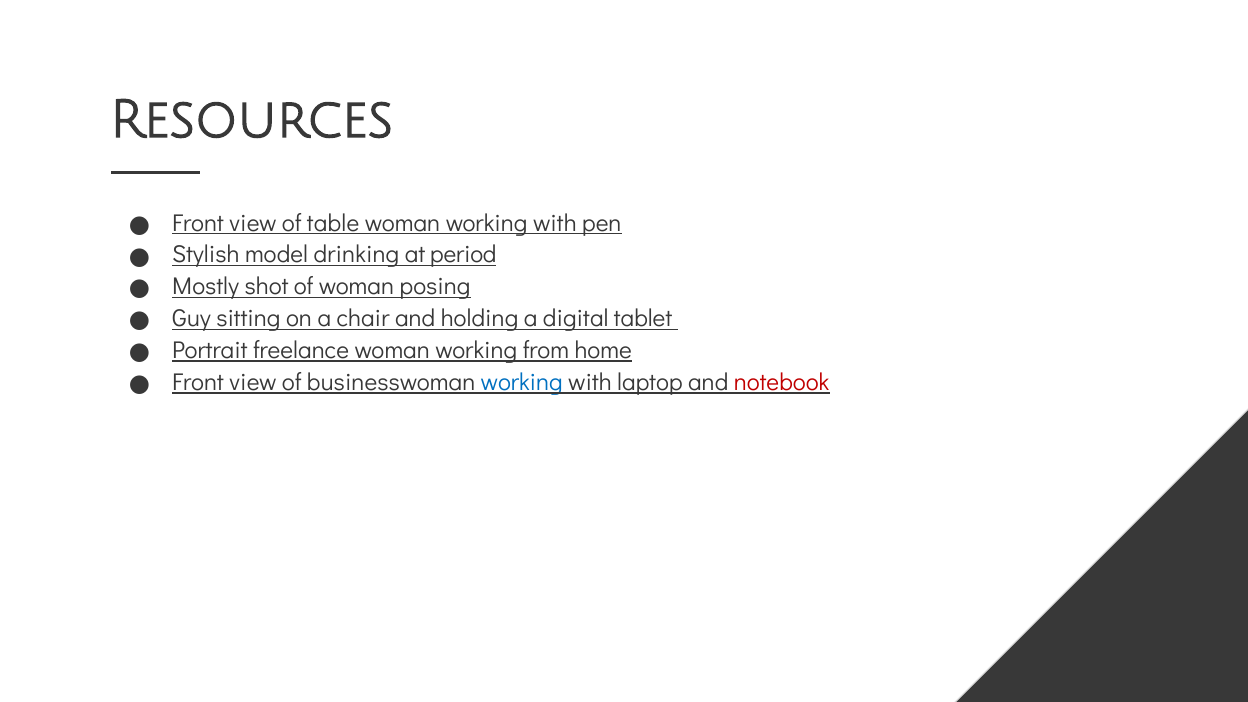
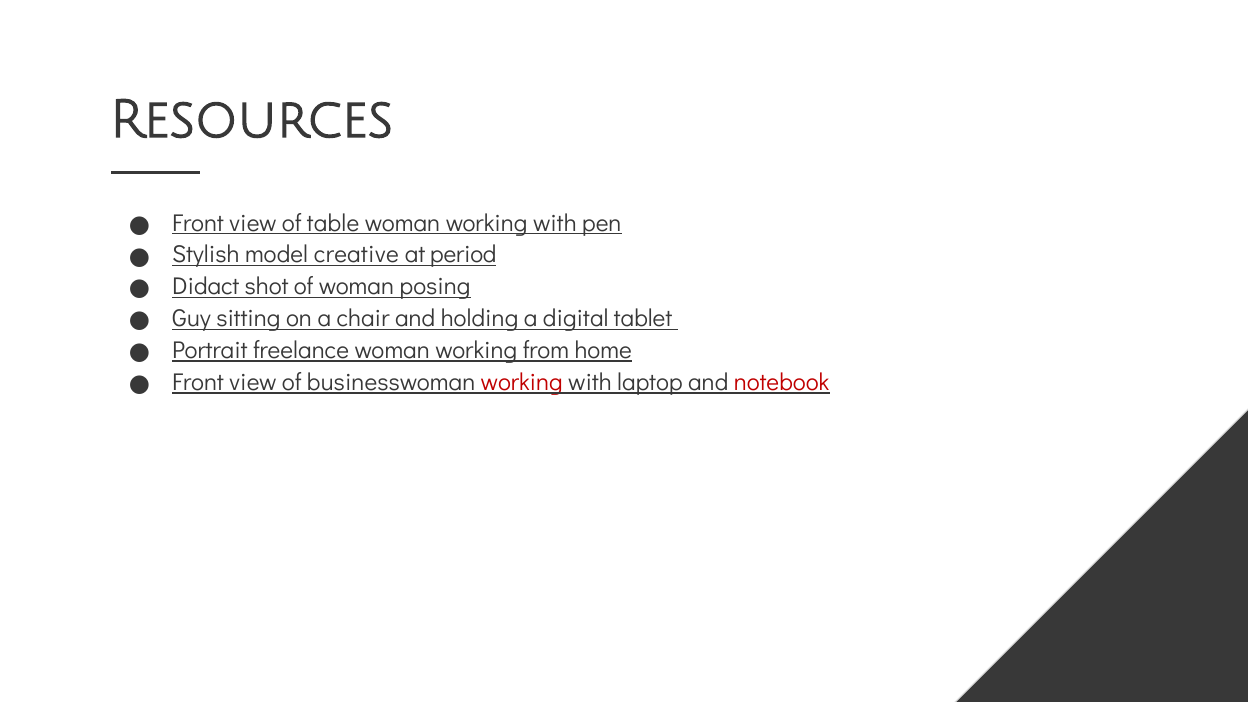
drinking: drinking -> creative
Mostly: Mostly -> Didact
working at (522, 382) colour: blue -> red
